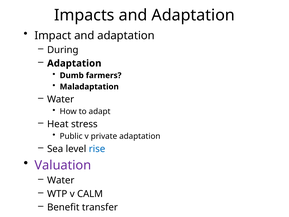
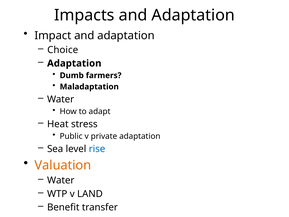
During: During -> Choice
Valuation colour: purple -> orange
CALM: CALM -> LAND
